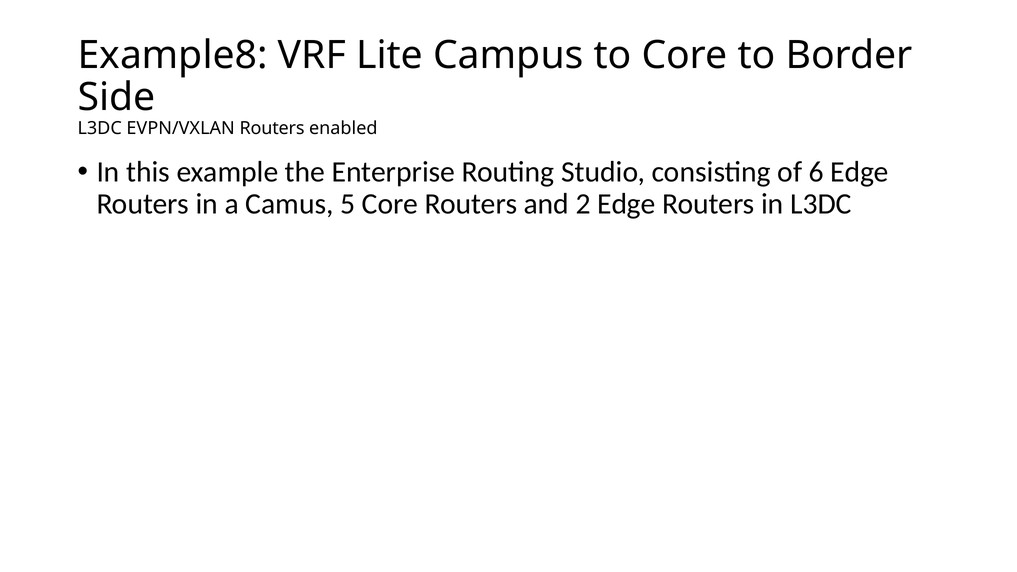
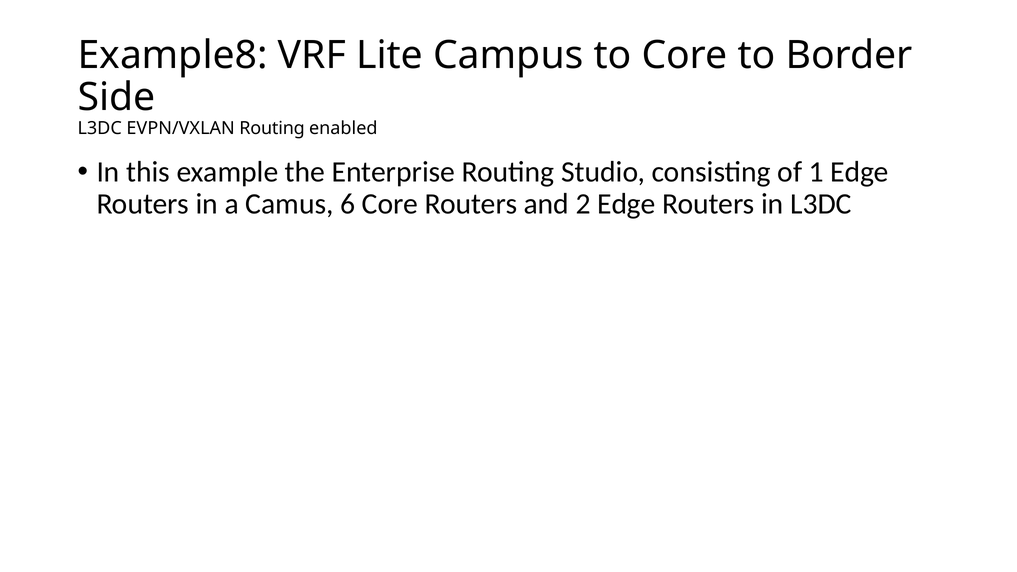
EVPN/VXLAN Routers: Routers -> Routing
6: 6 -> 1
5: 5 -> 6
